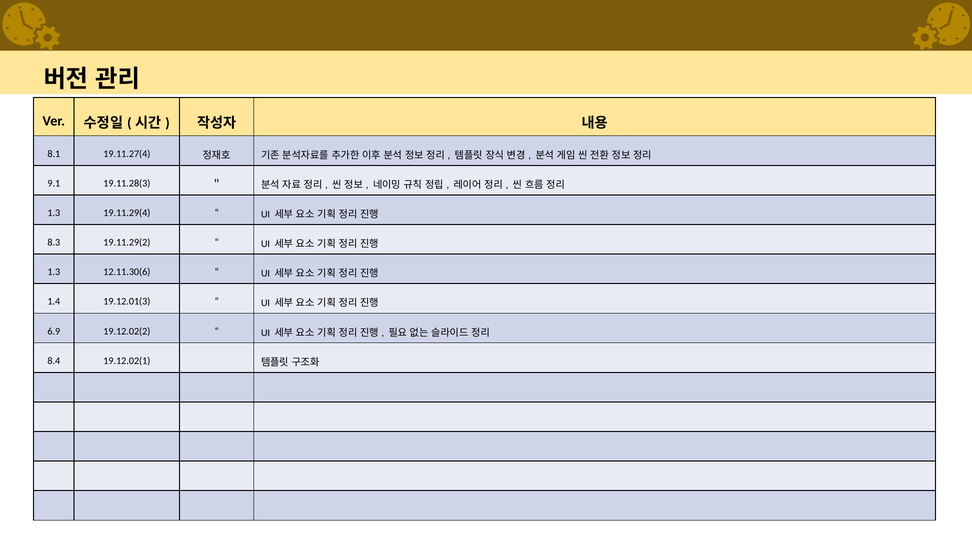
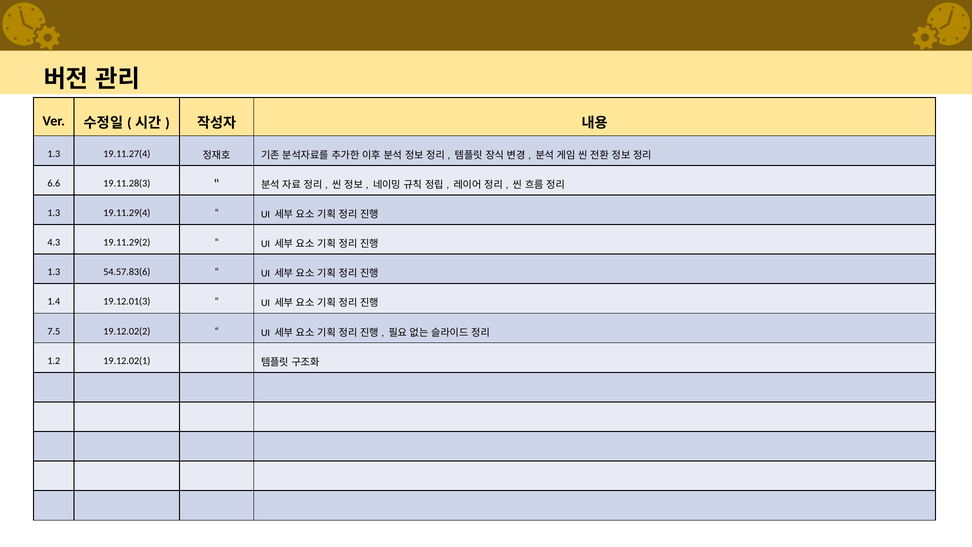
8.1 at (54, 154): 8.1 -> 1.3
9.1: 9.1 -> 6.6
8.3: 8.3 -> 4.3
12.11.30(6: 12.11.30(6 -> 54.57.83(6
6.9: 6.9 -> 7.5
8.4: 8.4 -> 1.2
